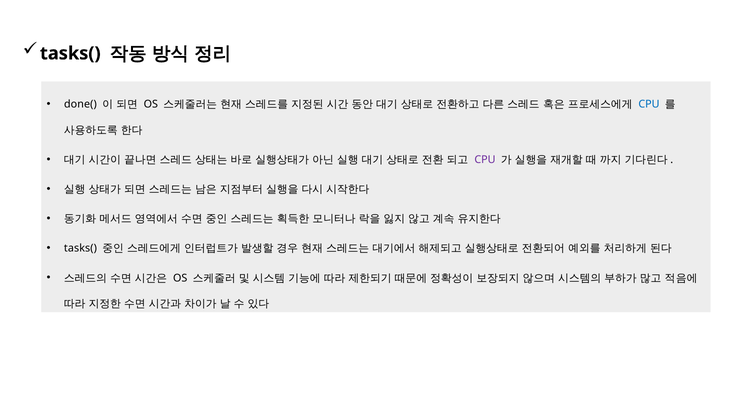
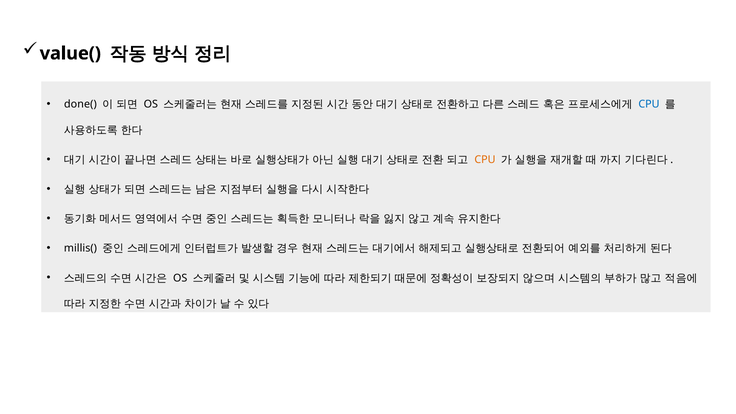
tasks( at (70, 53): tasks( -> value(
CPU at (485, 160) colour: purple -> orange
tasks( at (80, 248): tasks( -> millis(
